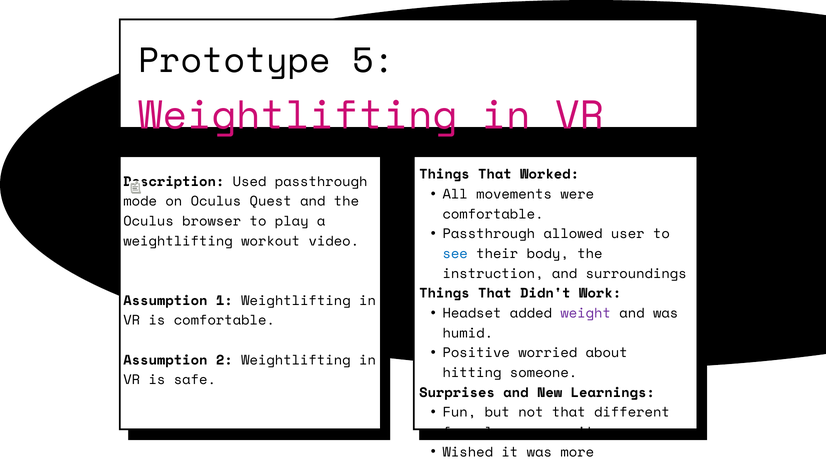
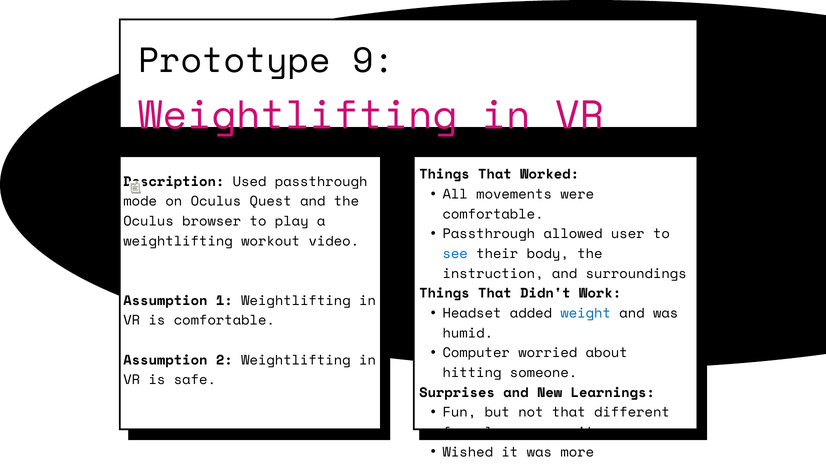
5: 5 -> 9
weight colour: purple -> blue
Positive: Positive -> Computer
